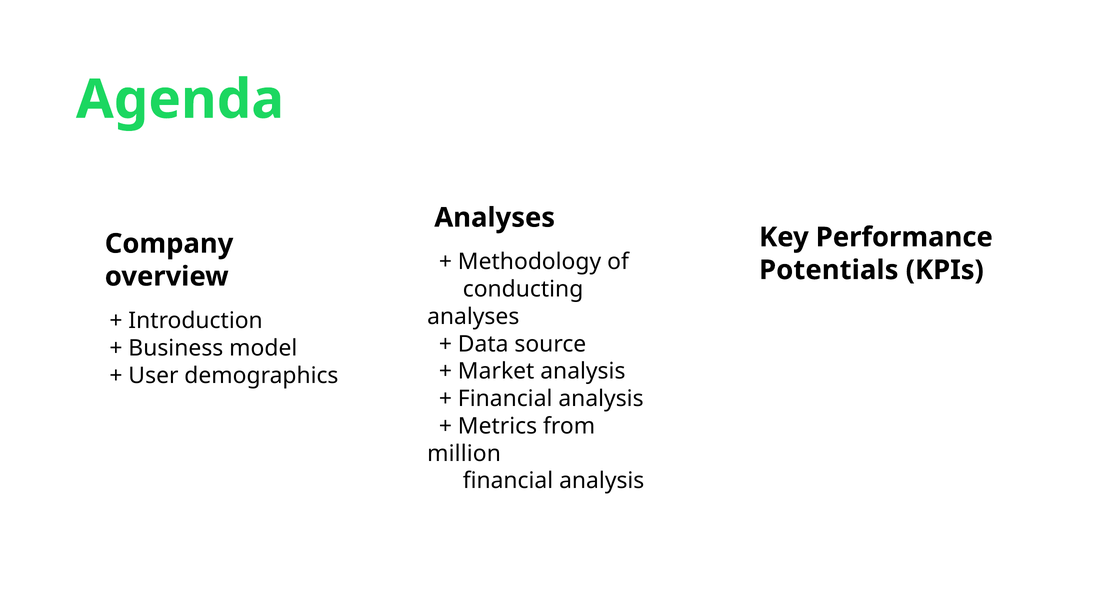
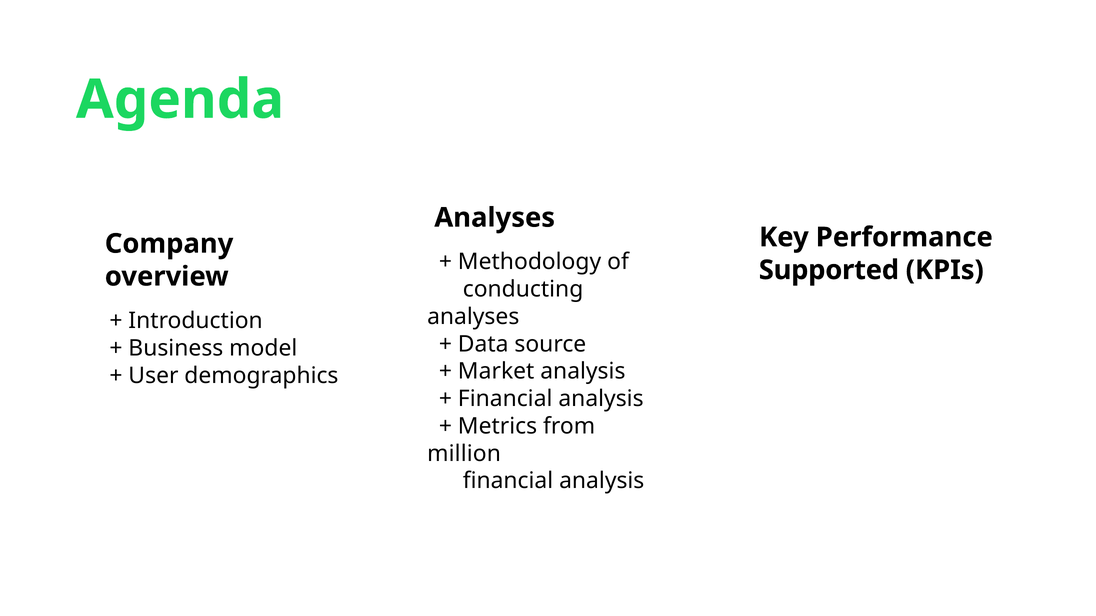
Potentials: Potentials -> Supported
